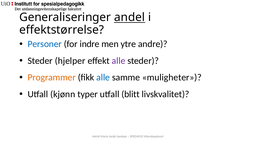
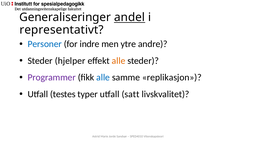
effektstørrelse: effektstørrelse -> representativt
alle at (119, 61) colour: purple -> orange
Programmer colour: orange -> purple
muligheter: muligheter -> replikasjon
kjønn: kjønn -> testes
blitt: blitt -> satt
